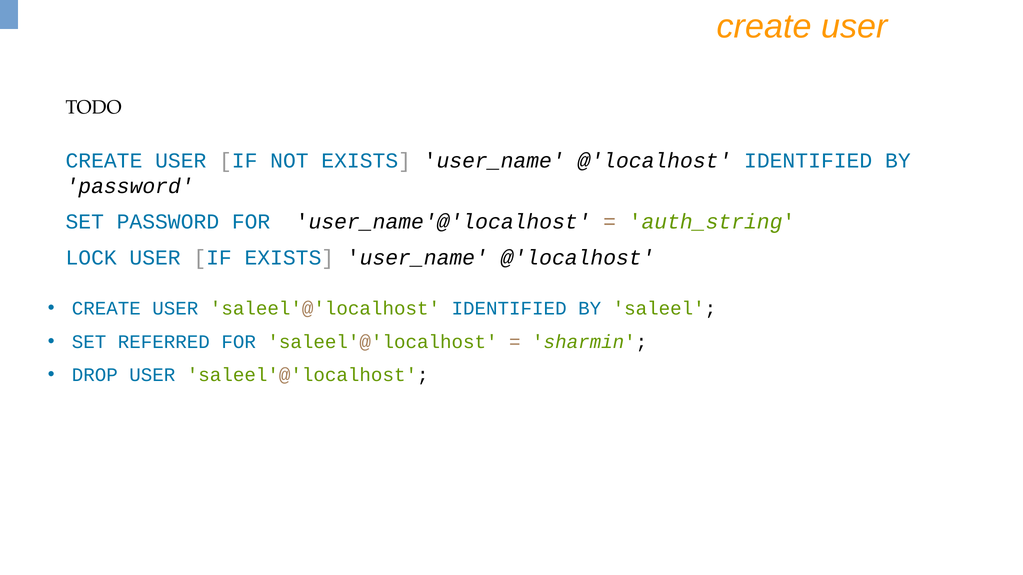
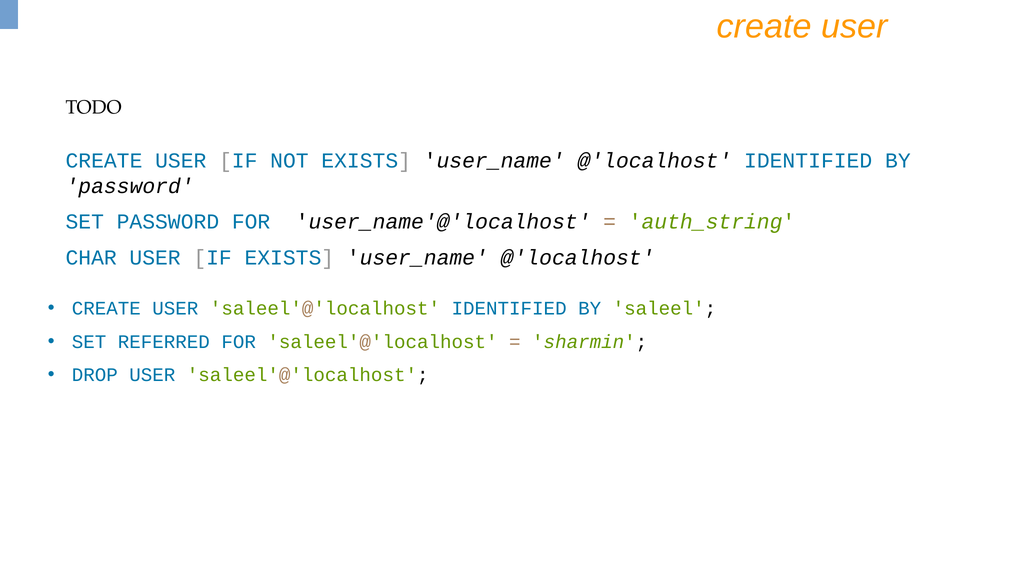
LOCK: LOCK -> CHAR
